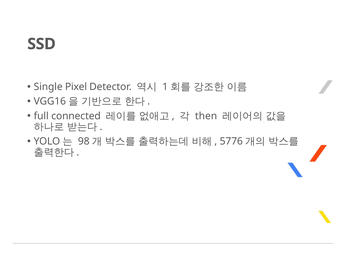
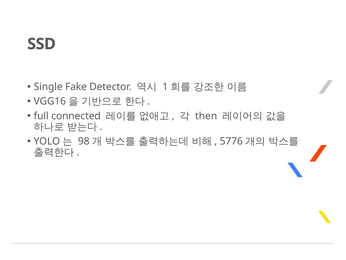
Pixel: Pixel -> Fake
